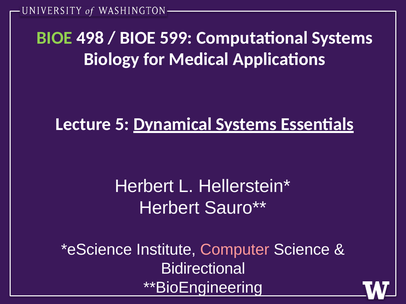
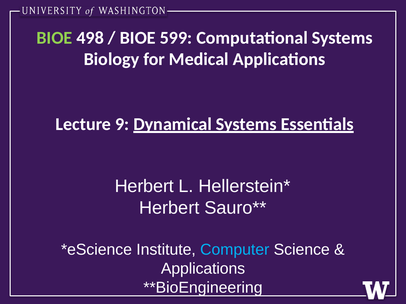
5: 5 -> 9
Computer colour: pink -> light blue
Bidirectional at (203, 269): Bidirectional -> Applications
